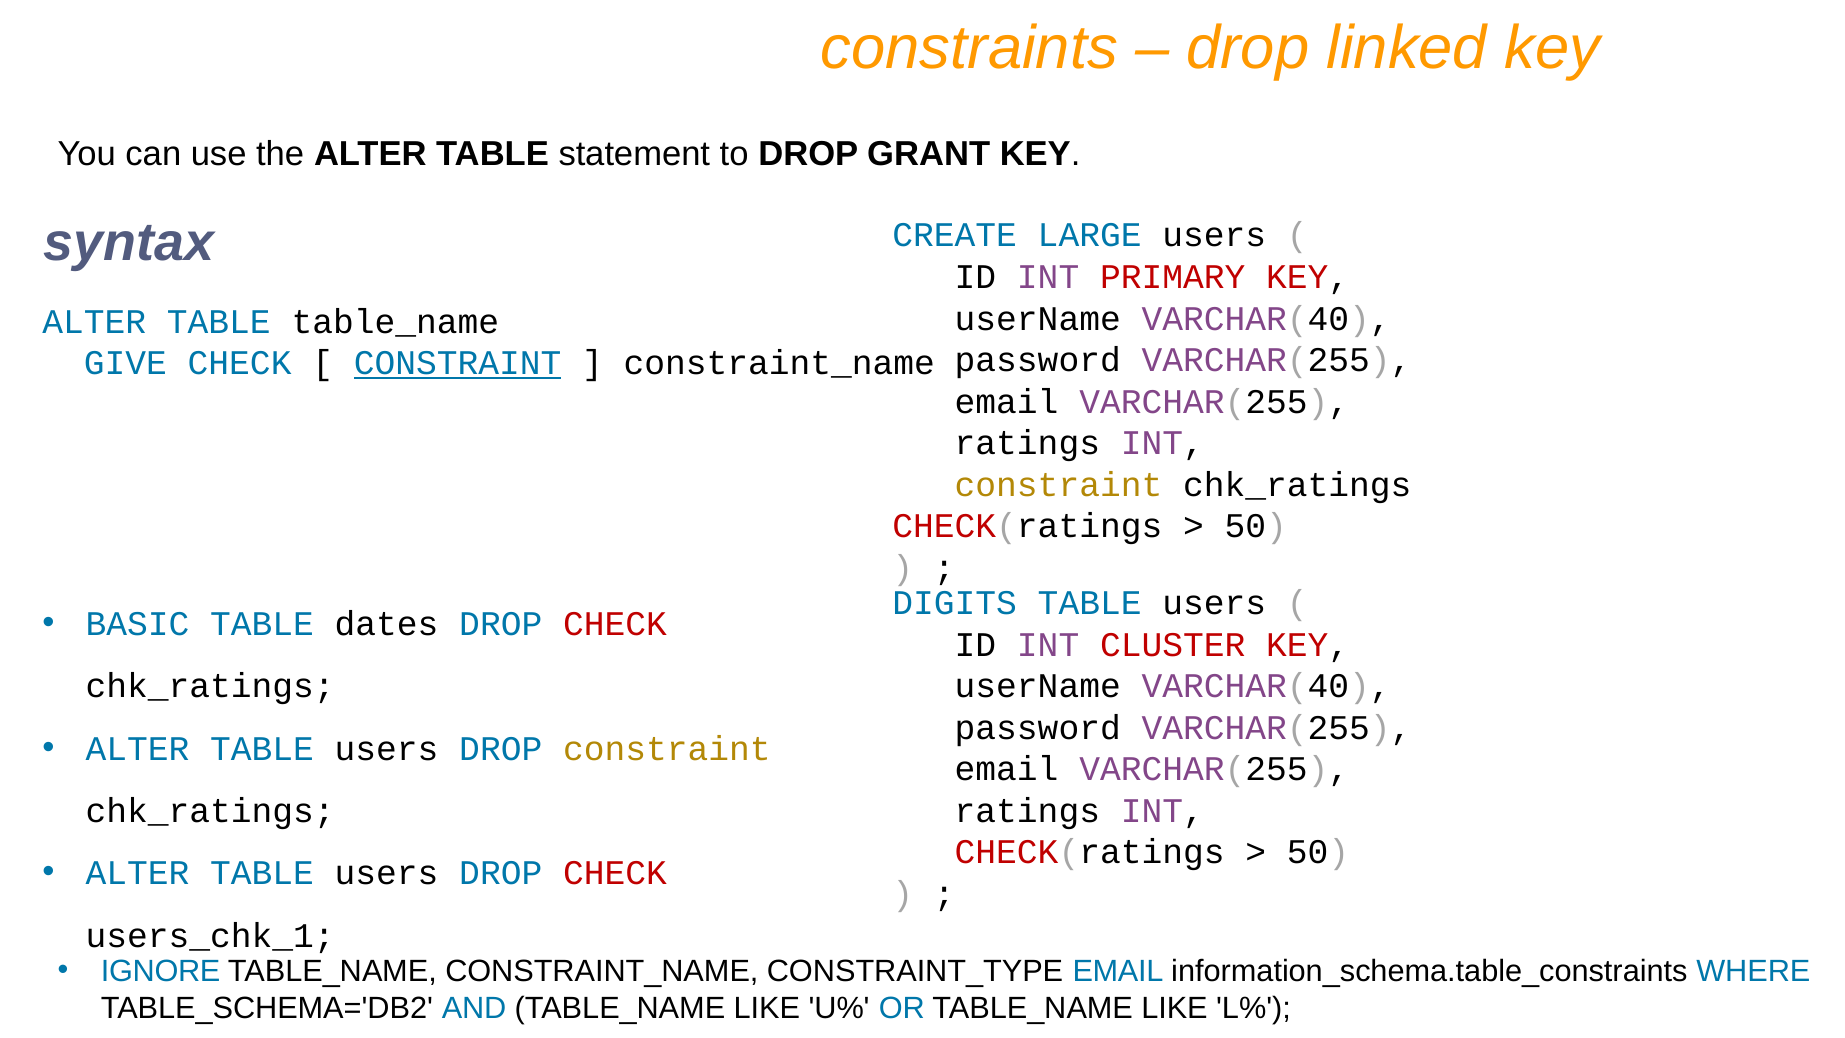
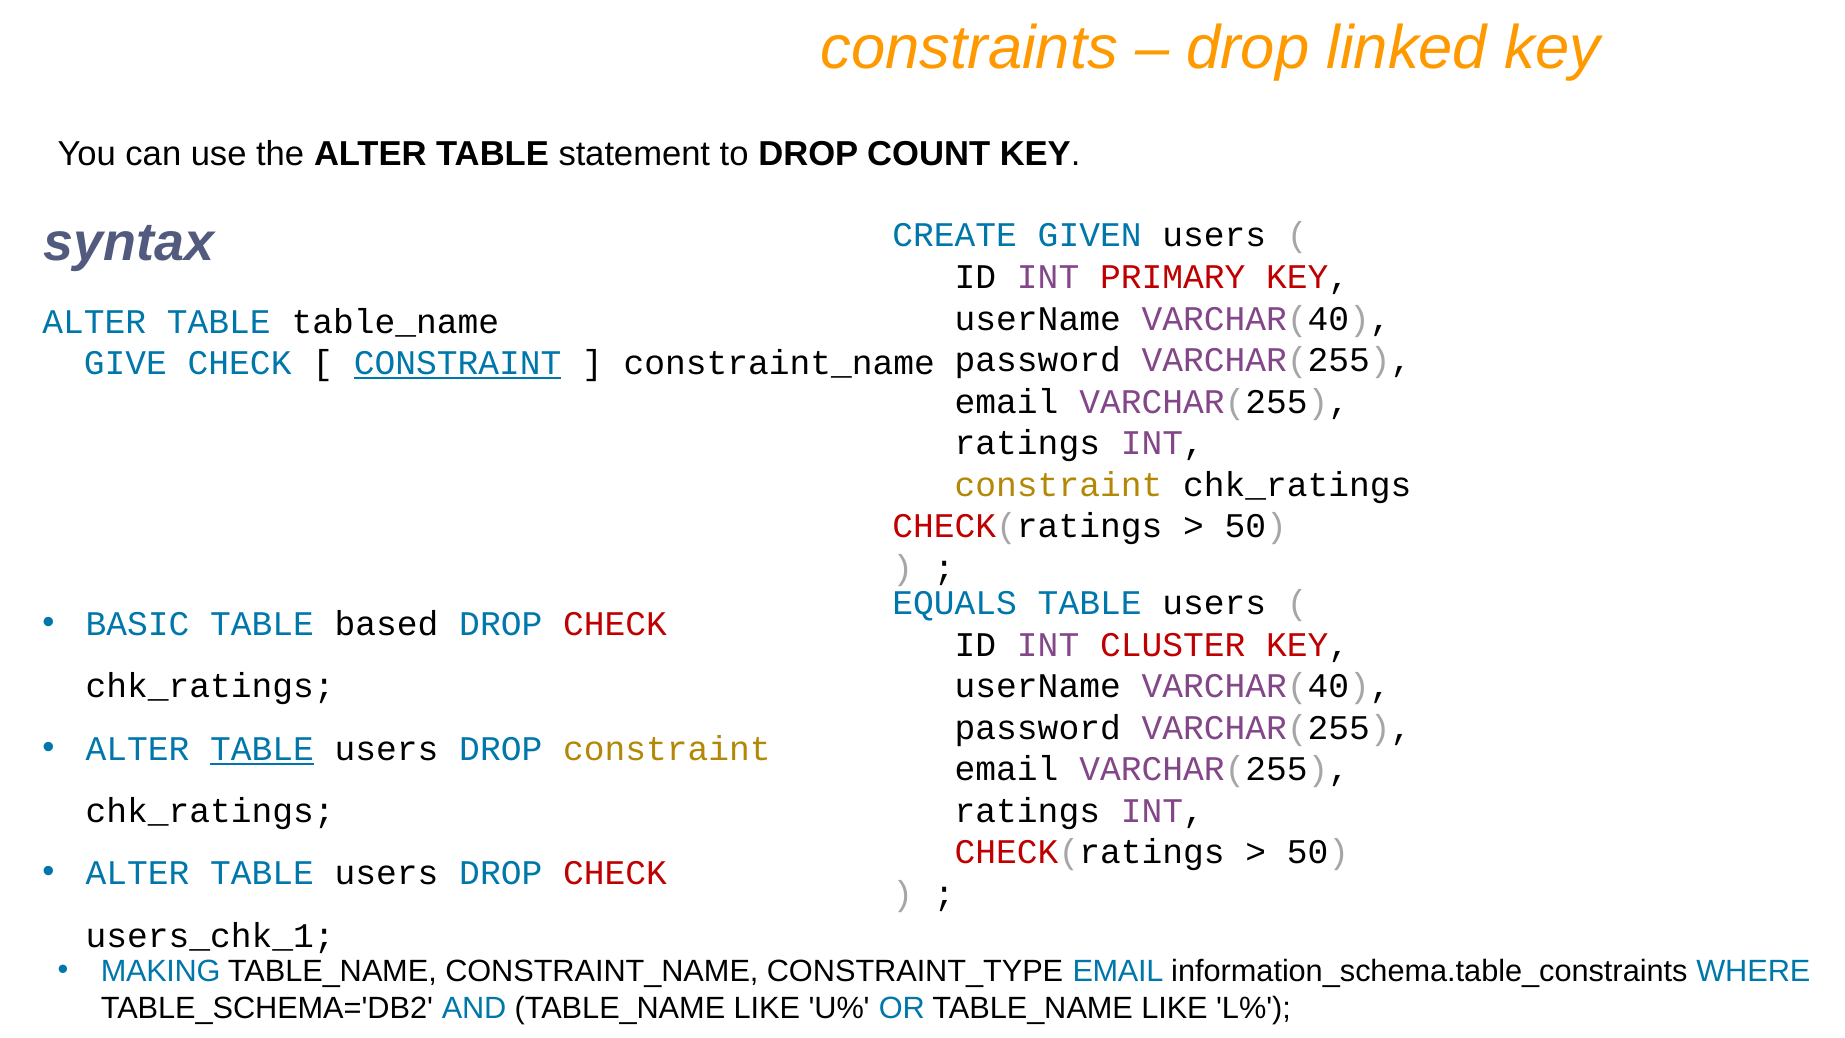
GRANT: GRANT -> COUNT
LARGE: LARGE -> GIVEN
DIGITS: DIGITS -> EQUALS
dates: dates -> based
TABLE at (262, 749) underline: none -> present
IGNORE: IGNORE -> MAKING
